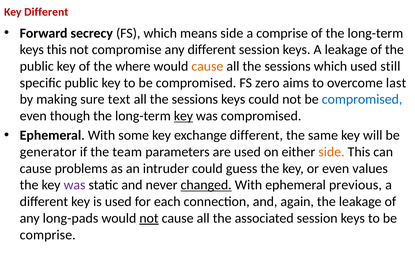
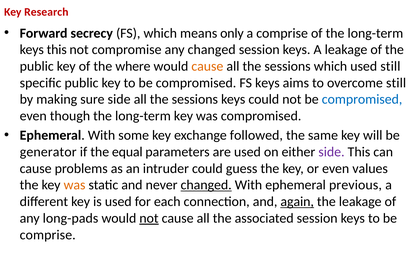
Key Different: Different -> Research
means side: side -> only
any different: different -> changed
FS zero: zero -> keys
overcome last: last -> still
sure text: text -> side
key at (183, 116) underline: present -> none
exchange different: different -> followed
team: team -> equal
side at (331, 152) colour: orange -> purple
was at (75, 185) colour: purple -> orange
again underline: none -> present
